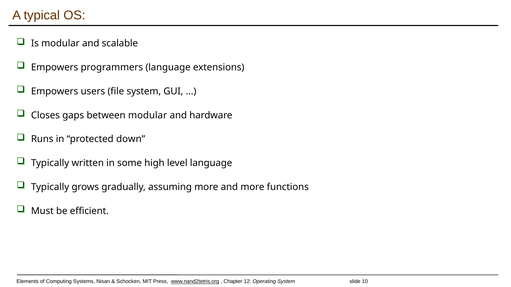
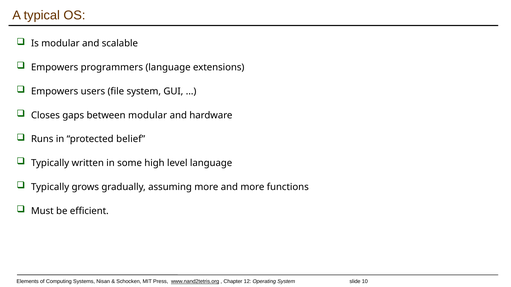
down: down -> belief
